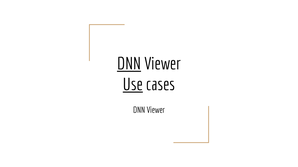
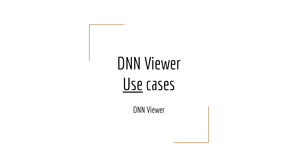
DNN at (129, 64) underline: present -> none
